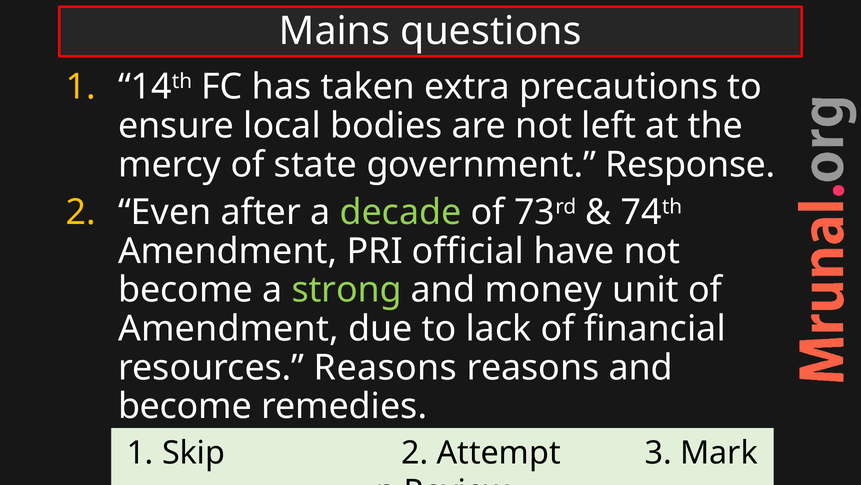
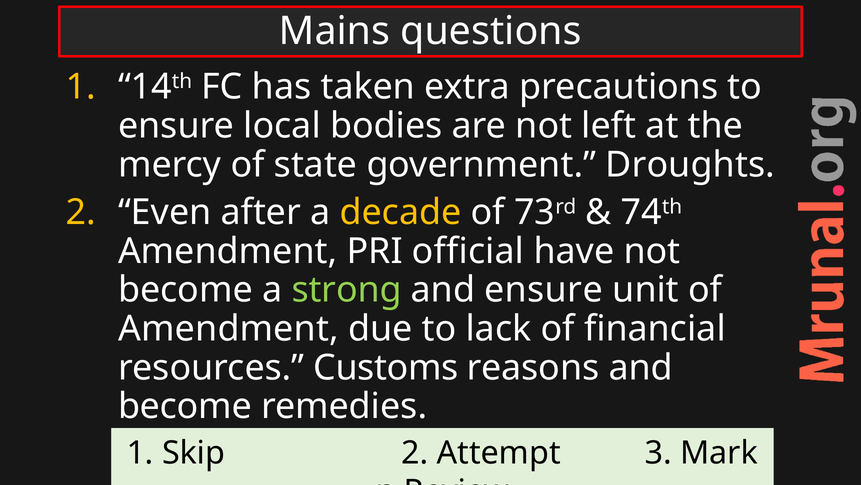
Response: Response -> Droughts
decade colour: light green -> yellow
and money: money -> ensure
resources Reasons: Reasons -> Customs
